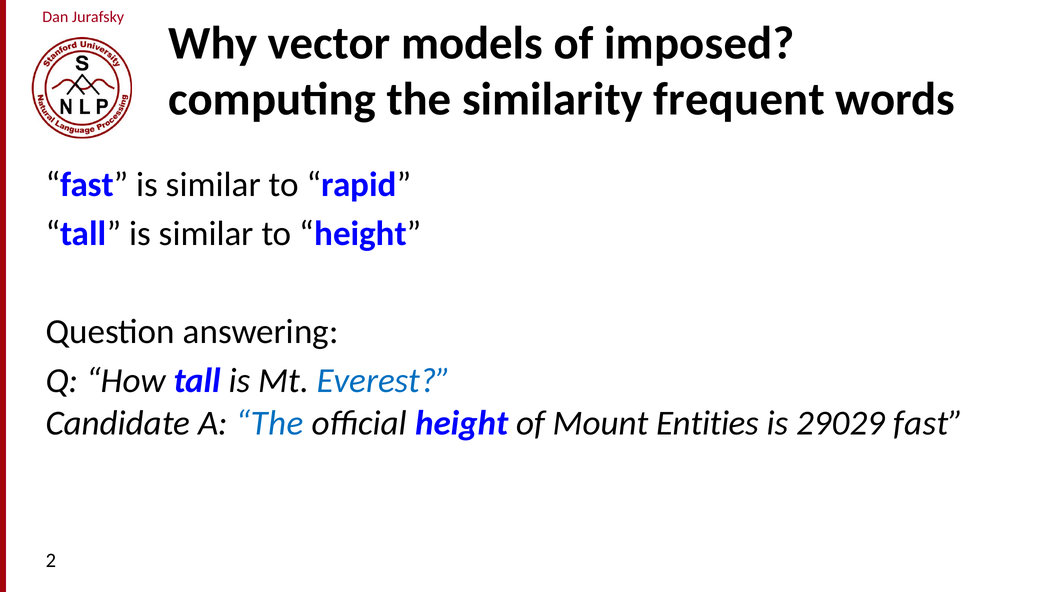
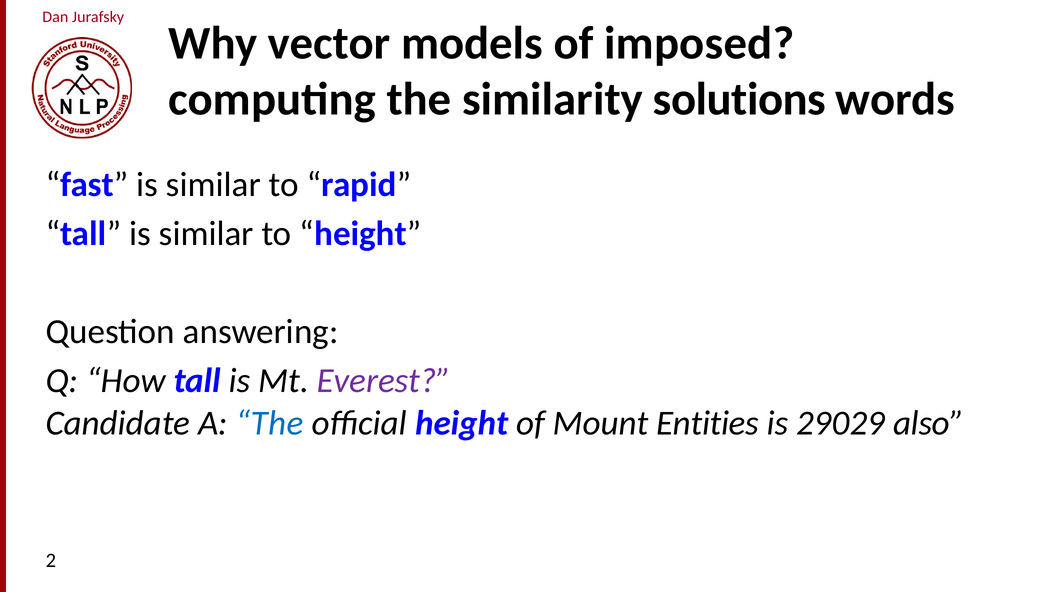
frequent: frequent -> solutions
Everest colour: blue -> purple
29029 fast: fast -> also
